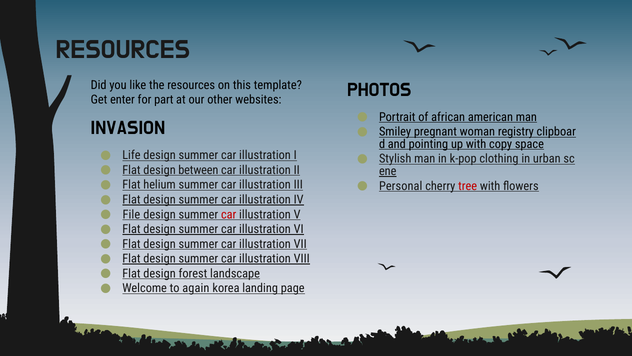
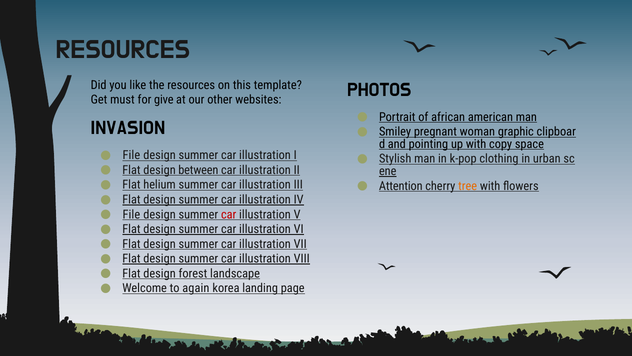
enter: enter -> must
part: part -> give
registry: registry -> graphic
Life at (131, 155): Life -> File
Personal: Personal -> Attention
tree colour: red -> orange
